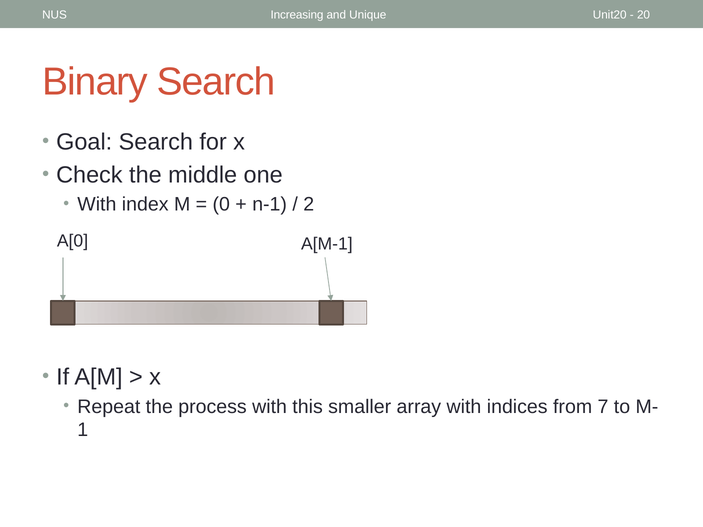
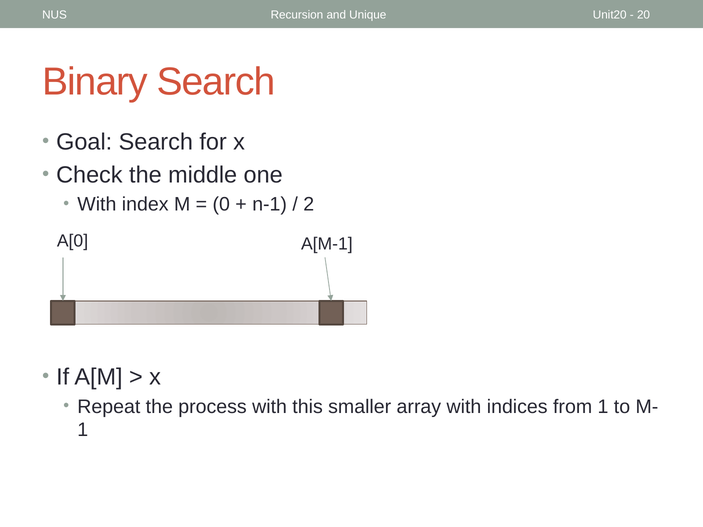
Increasing: Increasing -> Recursion
from 7: 7 -> 1
